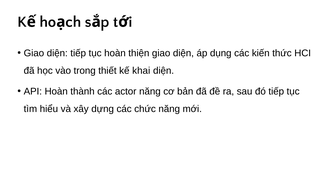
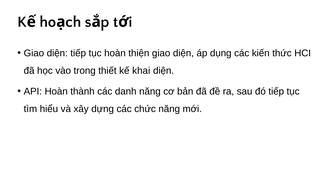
actor: actor -> danh
